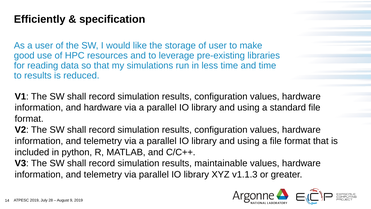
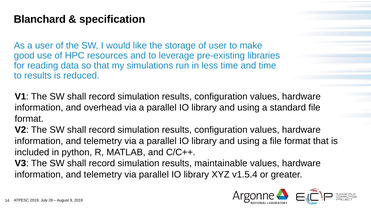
Efficiently: Efficiently -> Blanchard
and hardware: hardware -> overhead
v1.1.3: v1.1.3 -> v1.5.4
